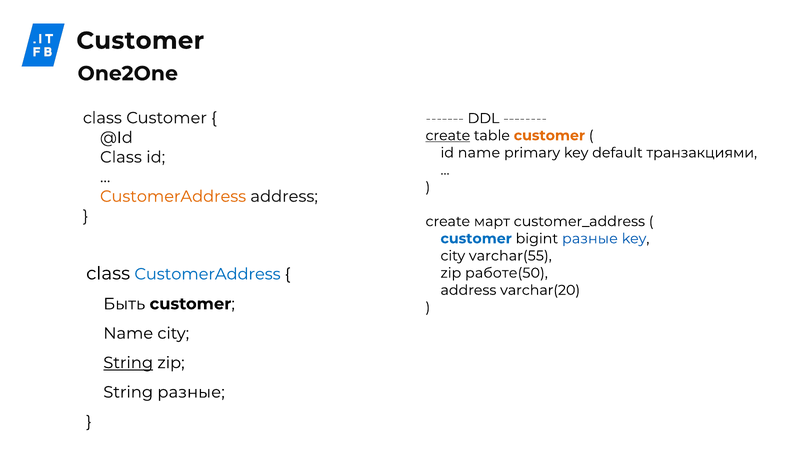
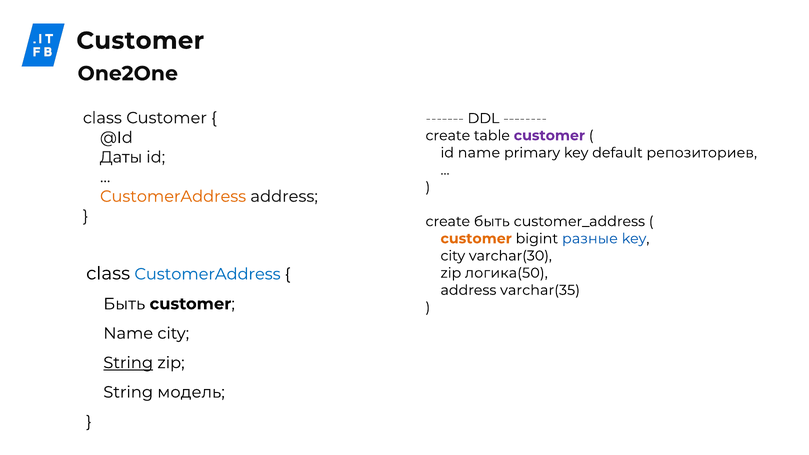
create at (448, 136) underline: present -> none
customer at (549, 136) colour: orange -> purple
транзакциями: транзакциями -> репозиториев
Class at (121, 157): Class -> Даты
create март: март -> быть
customer at (476, 239) colour: blue -> orange
varchar(55: varchar(55 -> varchar(30
работе(50: работе(50 -> логика(50
varchar(20: varchar(20 -> varchar(35
String разные: разные -> модель
